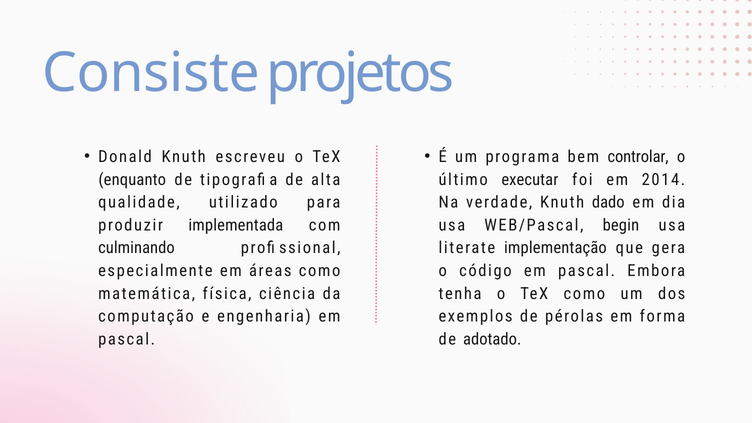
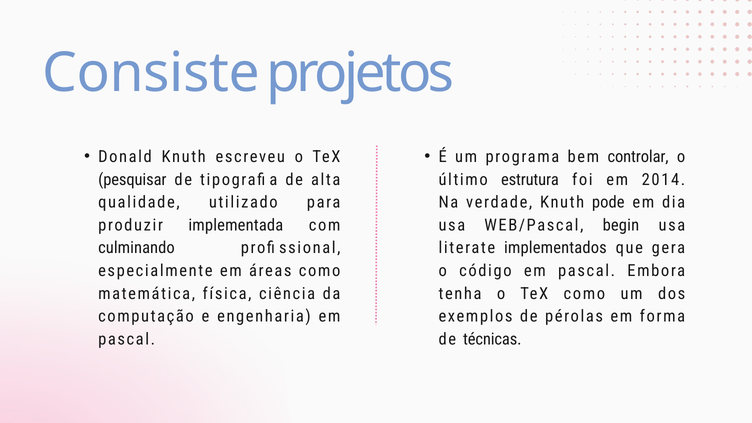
enquanto: enquanto -> pesquisar
executar: executar -> estrutura
dado: dado -> pode
implementação: implementação -> implementados
adotado: adotado -> técnicas
